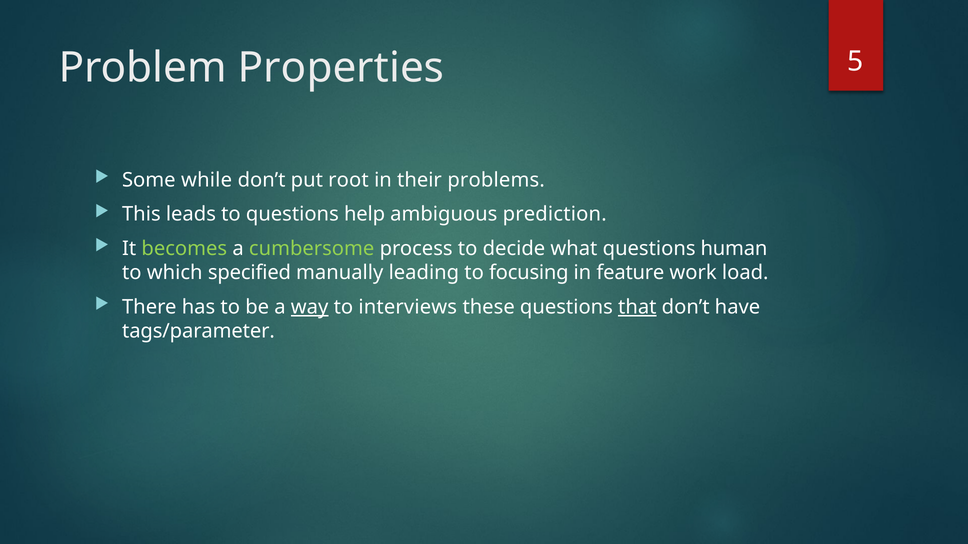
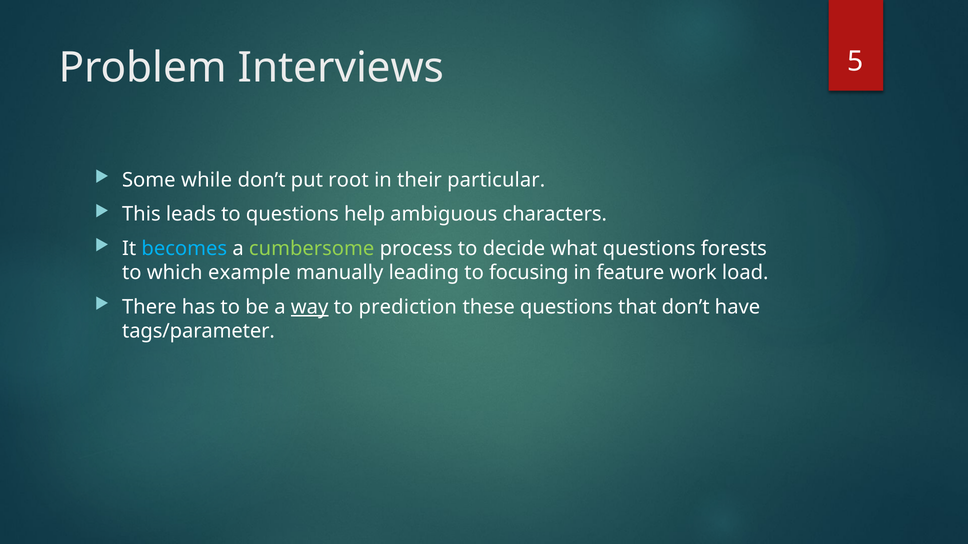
Properties: Properties -> Interviews
problems: problems -> particular
prediction: prediction -> characters
becomes colour: light green -> light blue
human: human -> forests
specified: specified -> example
interviews: interviews -> prediction
that underline: present -> none
